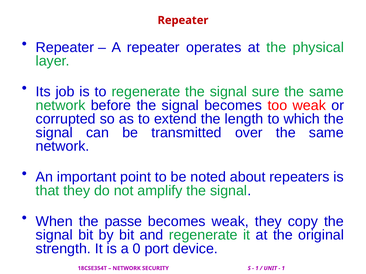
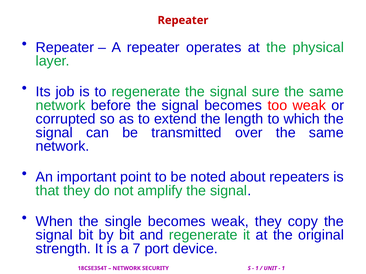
passe: passe -> single
0: 0 -> 7
